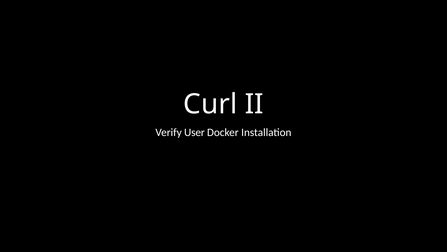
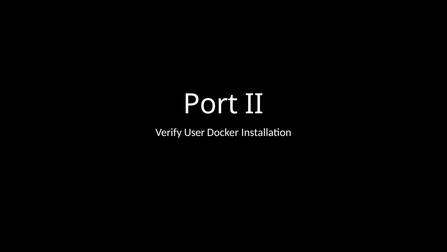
Curl: Curl -> Port
